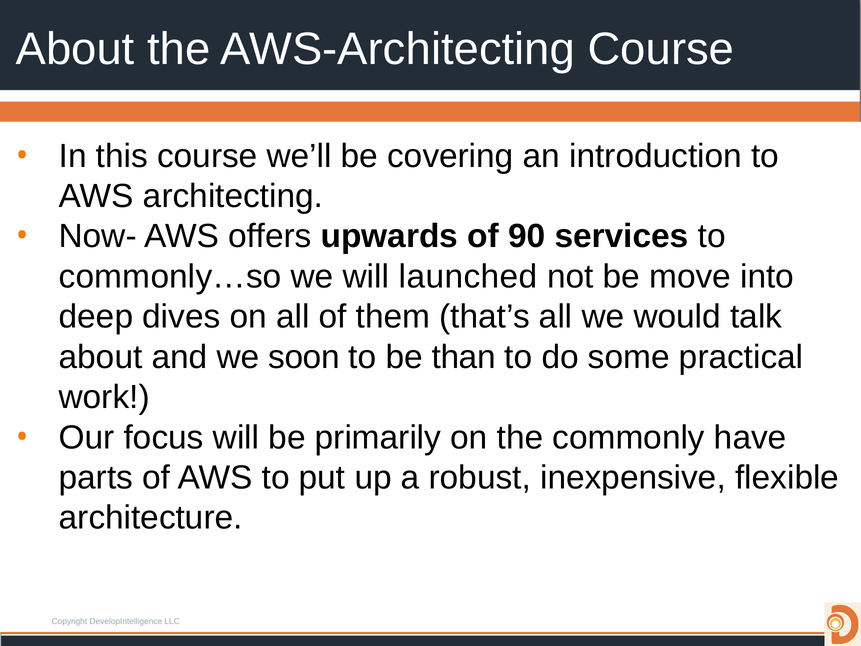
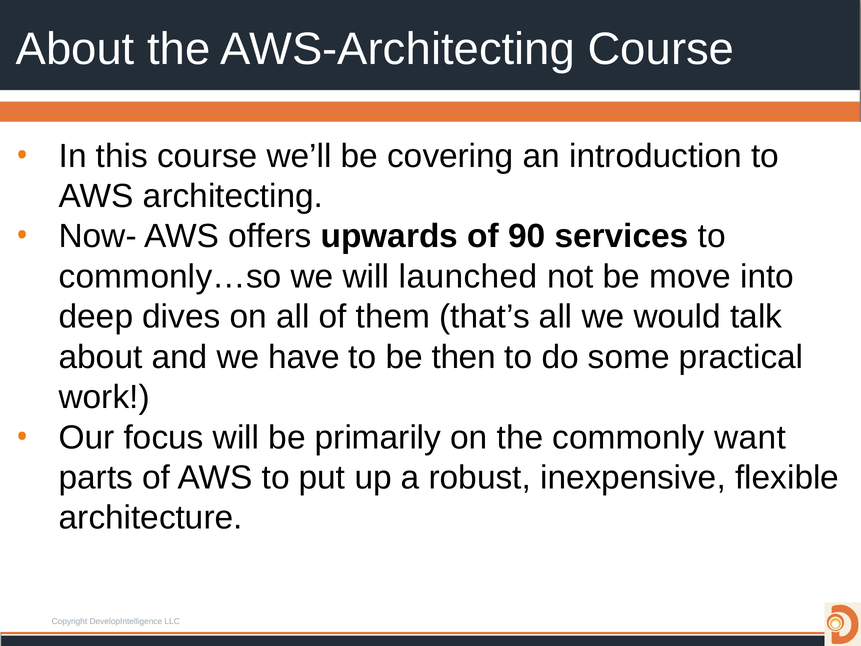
soon: soon -> have
than: than -> then
have: have -> want
